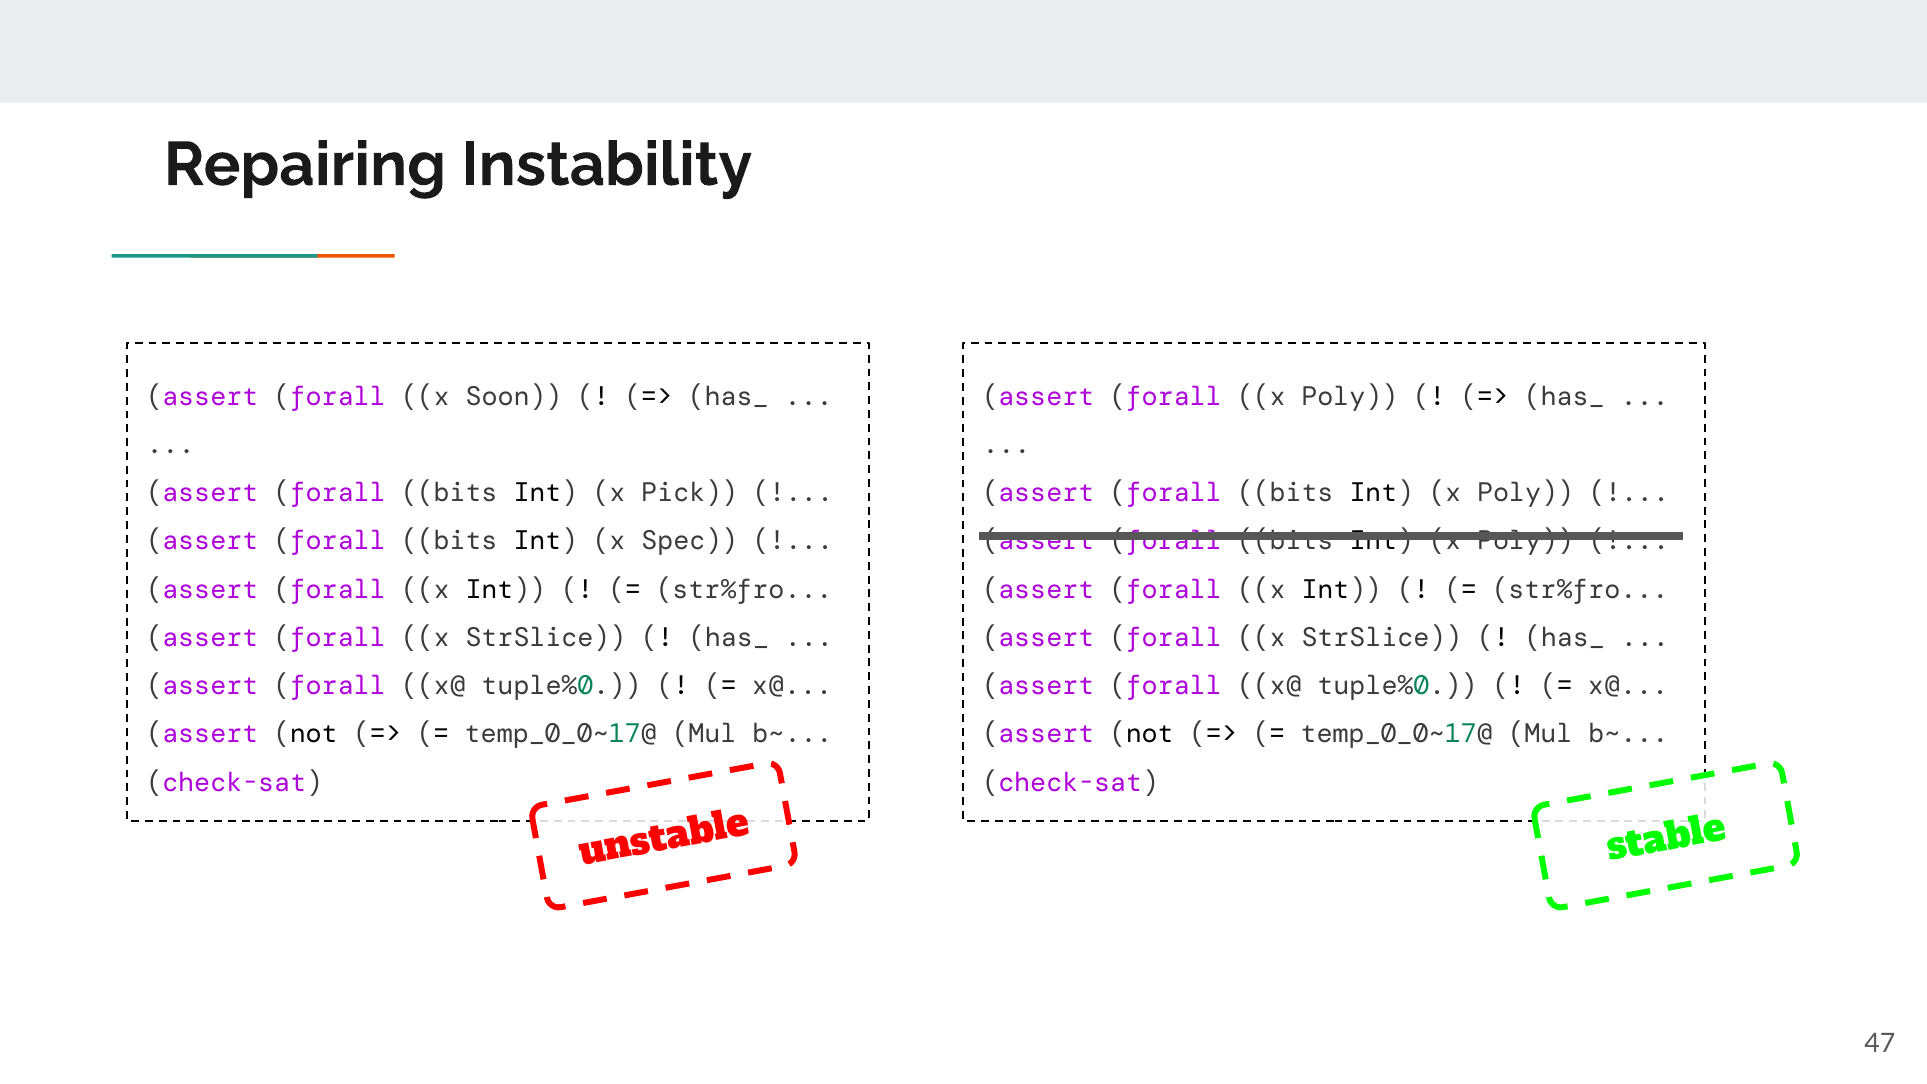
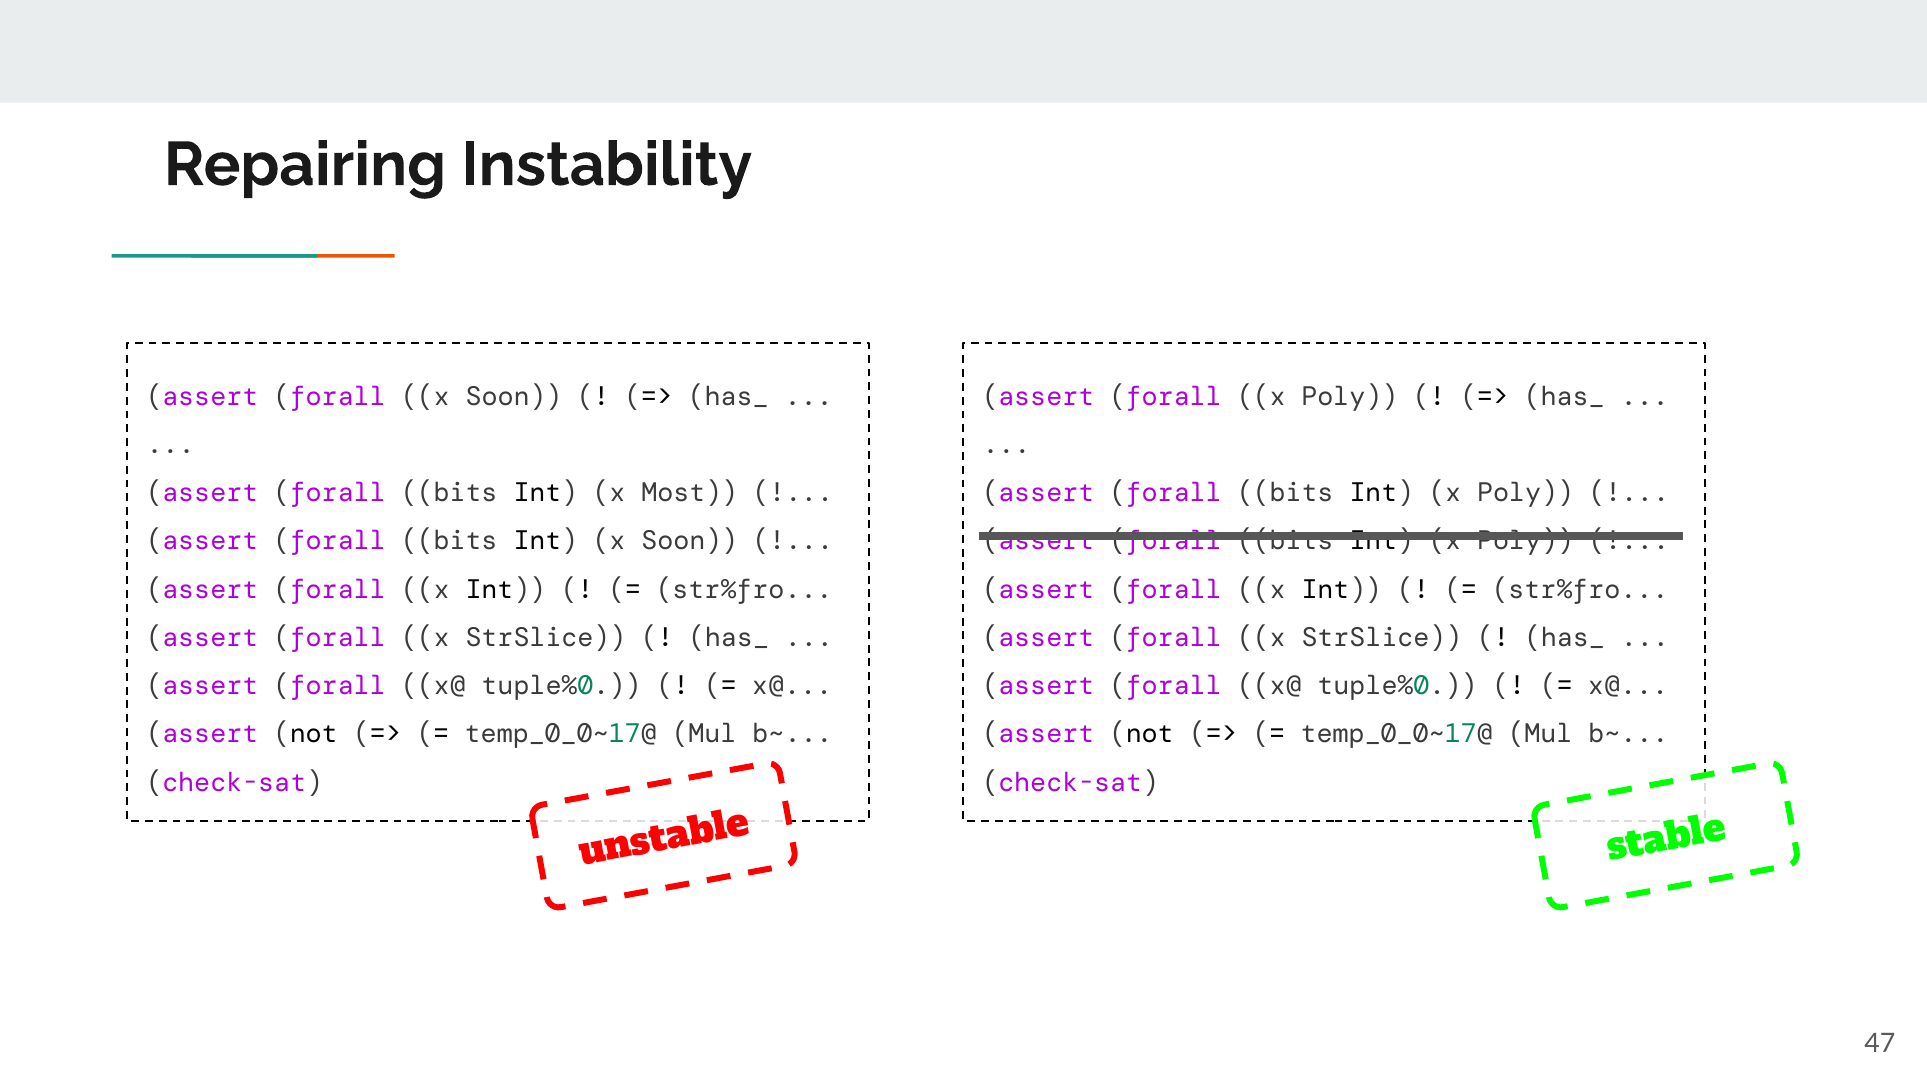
Pick: Pick -> Most
Int x Spec: Spec -> Soon
